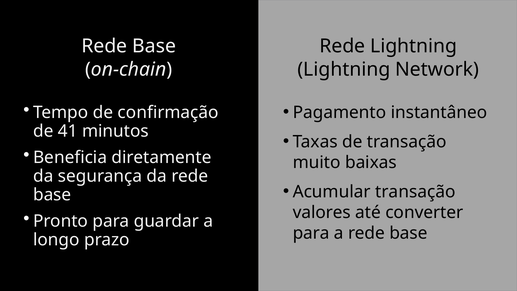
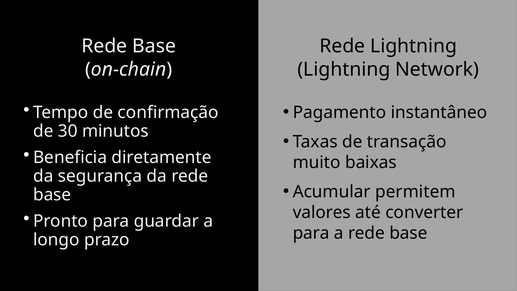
41: 41 -> 30
Acumular transação: transação -> permitem
